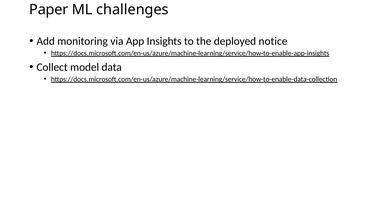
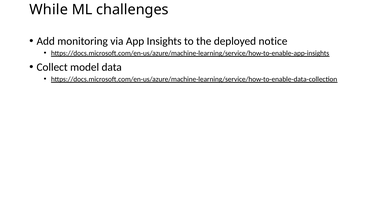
Paper: Paper -> While
